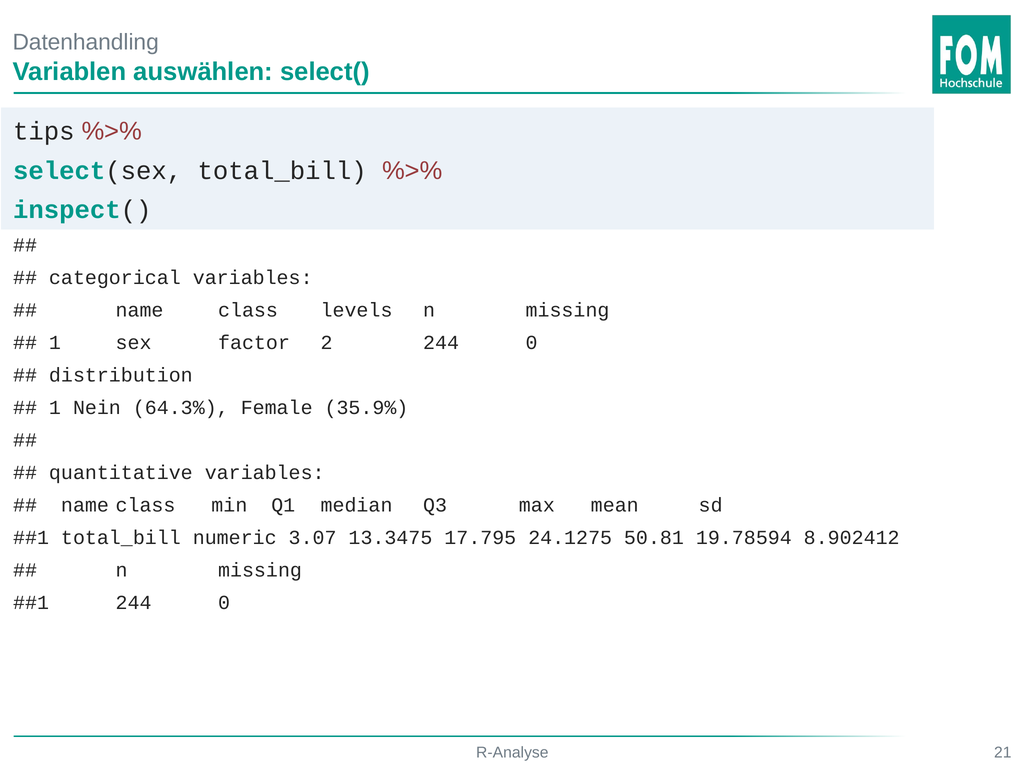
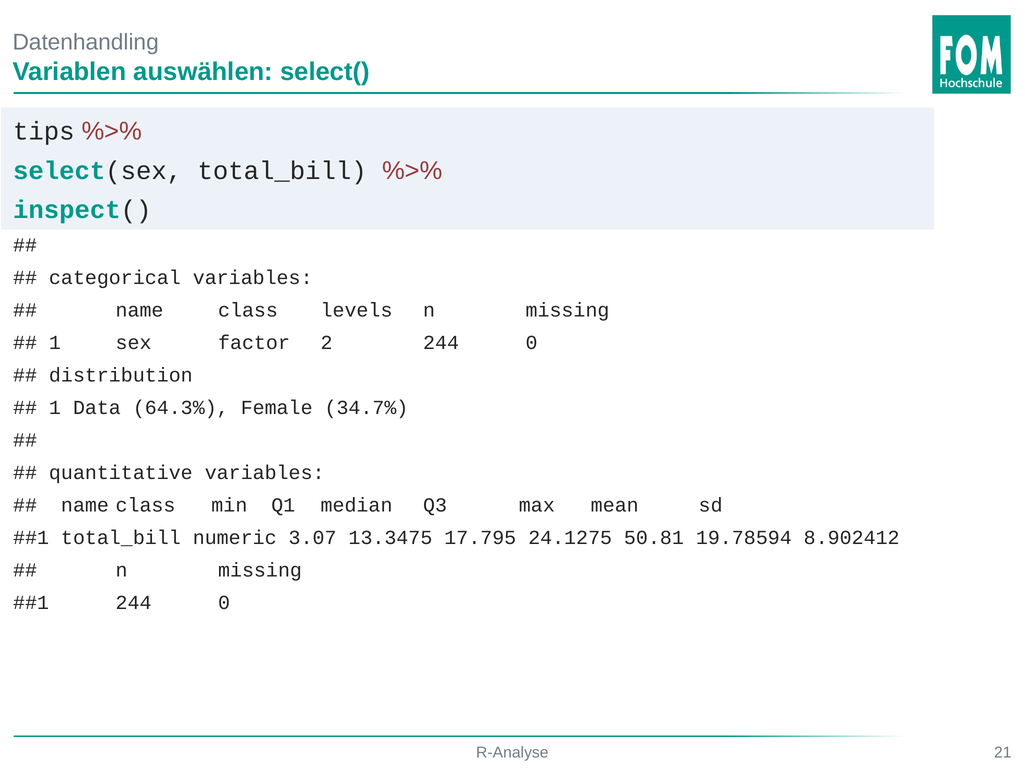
Nein: Nein -> Data
35.9%: 35.9% -> 34.7%
